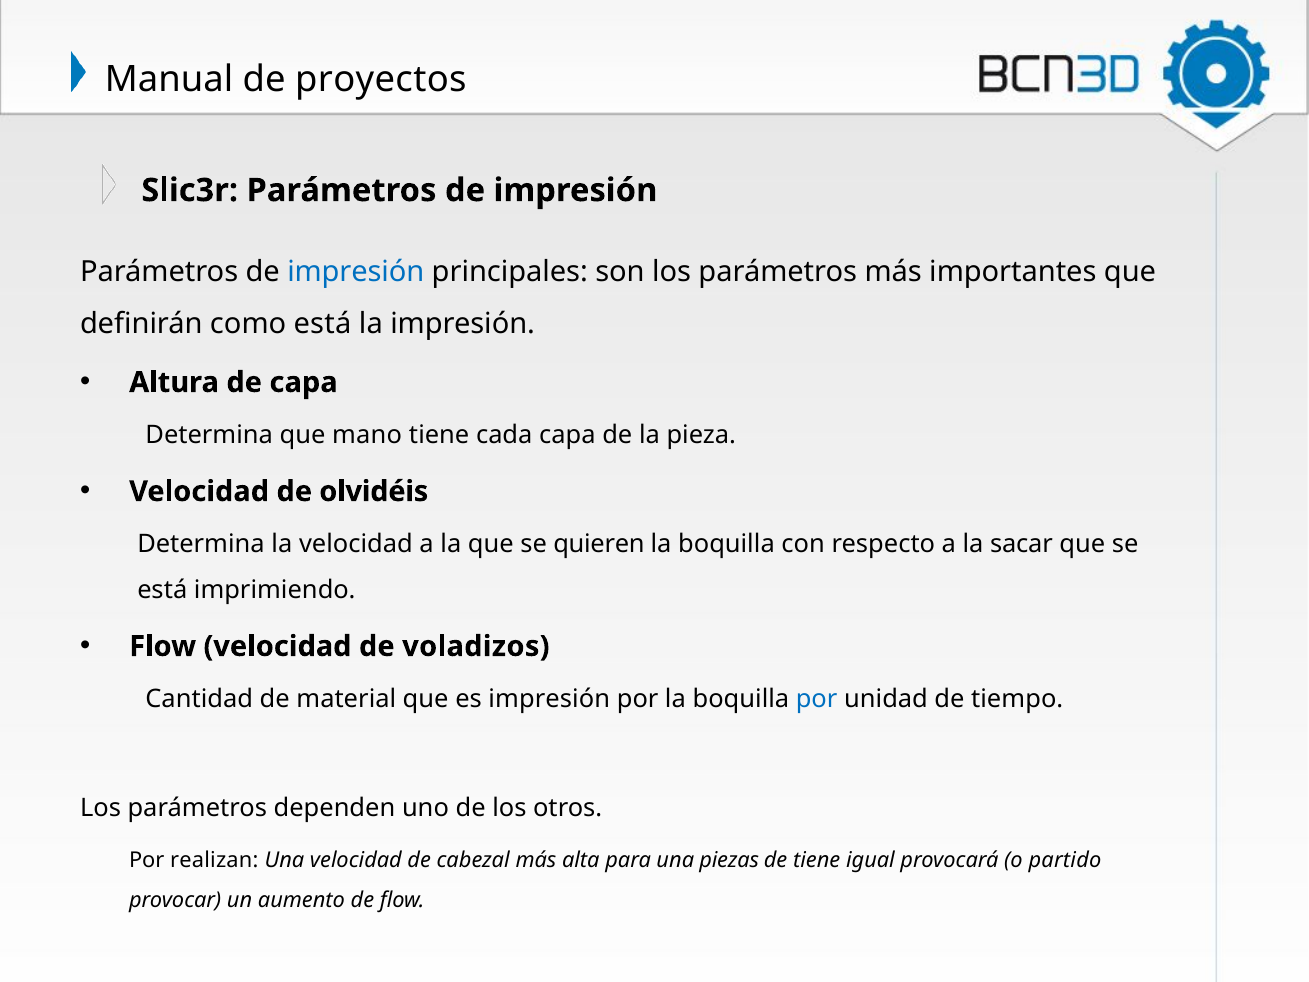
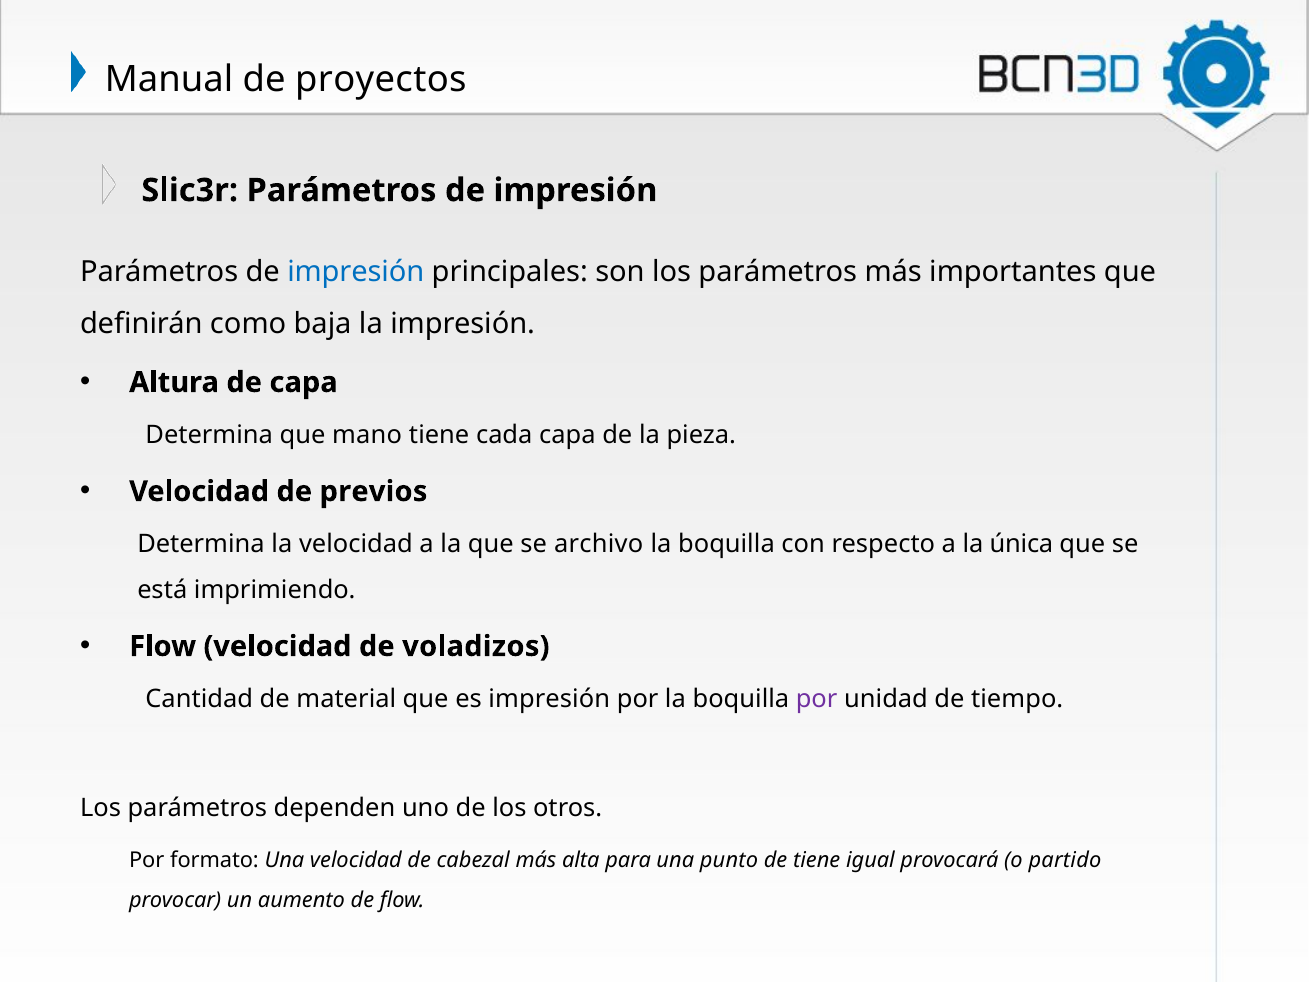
como está: está -> baja
olvidéis: olvidéis -> previos
quieren: quieren -> archivo
sacar: sacar -> única
por at (817, 699) colour: blue -> purple
realizan: realizan -> formato
piezas: piezas -> punto
